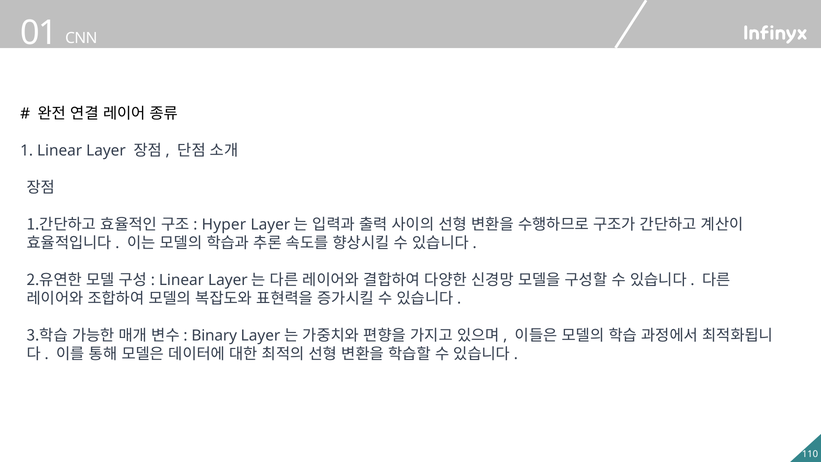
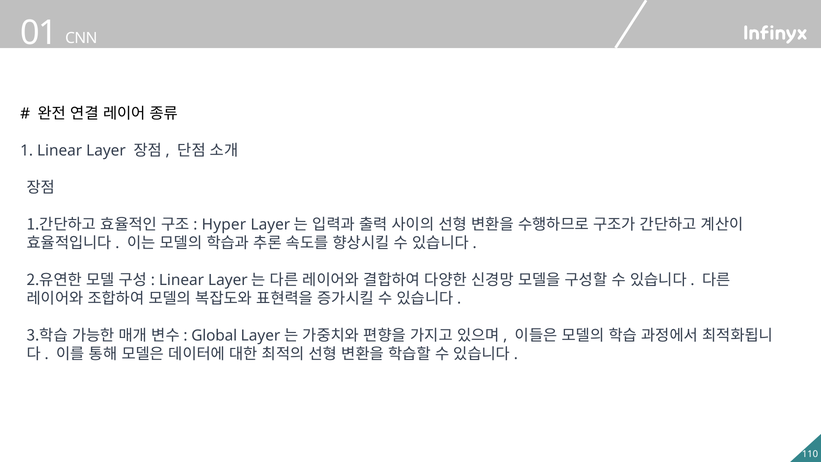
Binary: Binary -> Global
